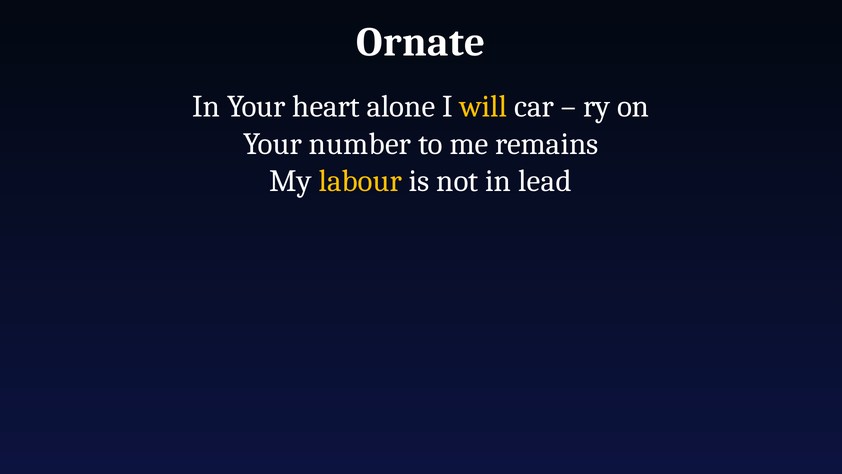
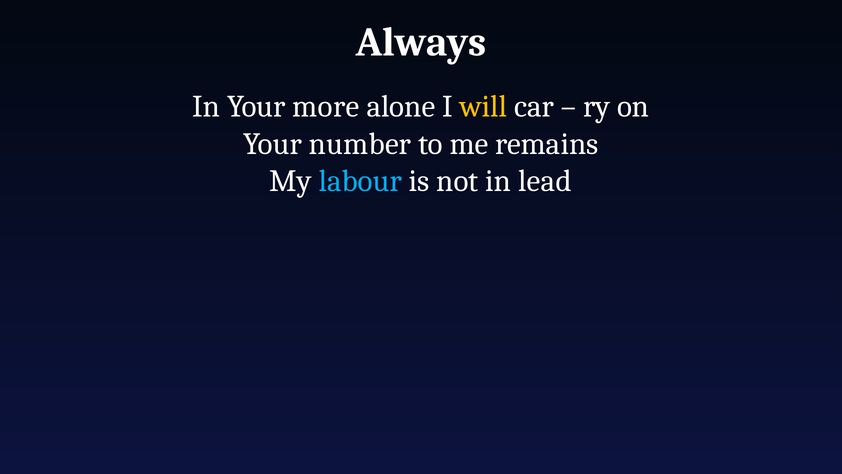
Ornate: Ornate -> Always
heart: heart -> more
labour colour: yellow -> light blue
